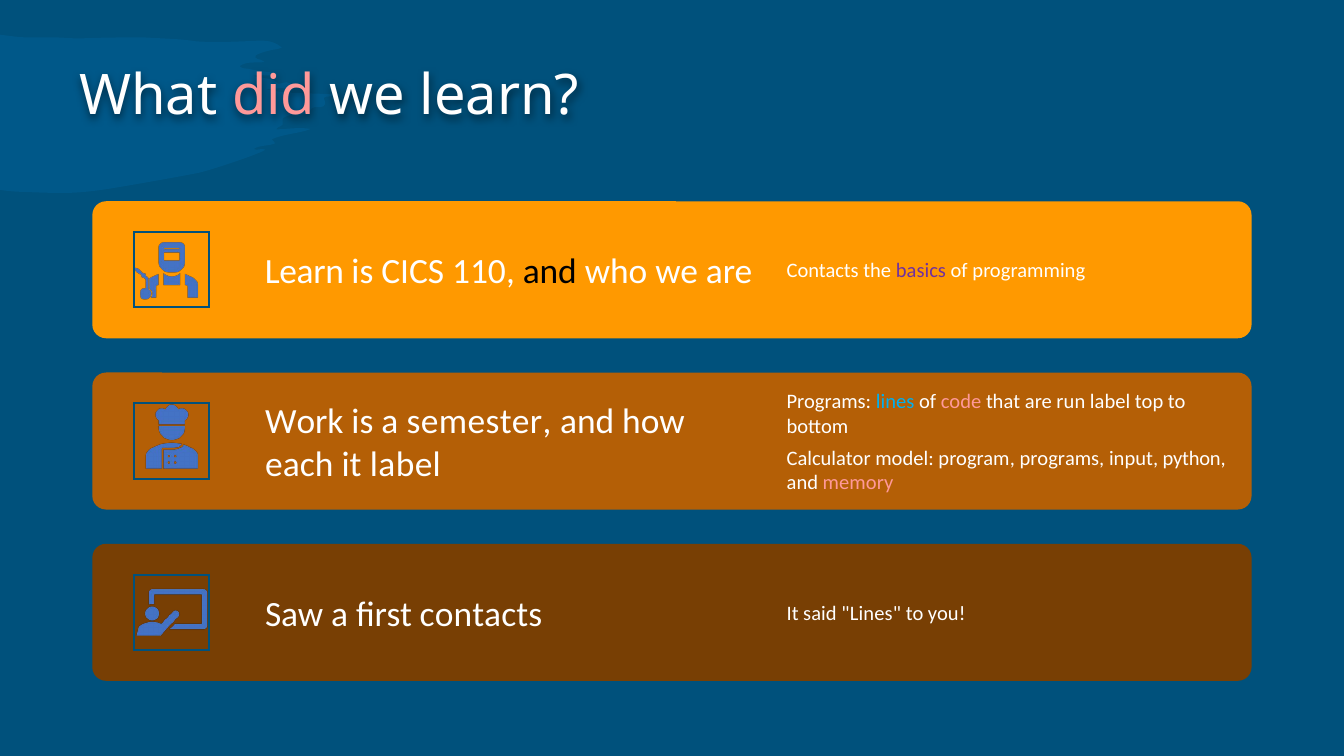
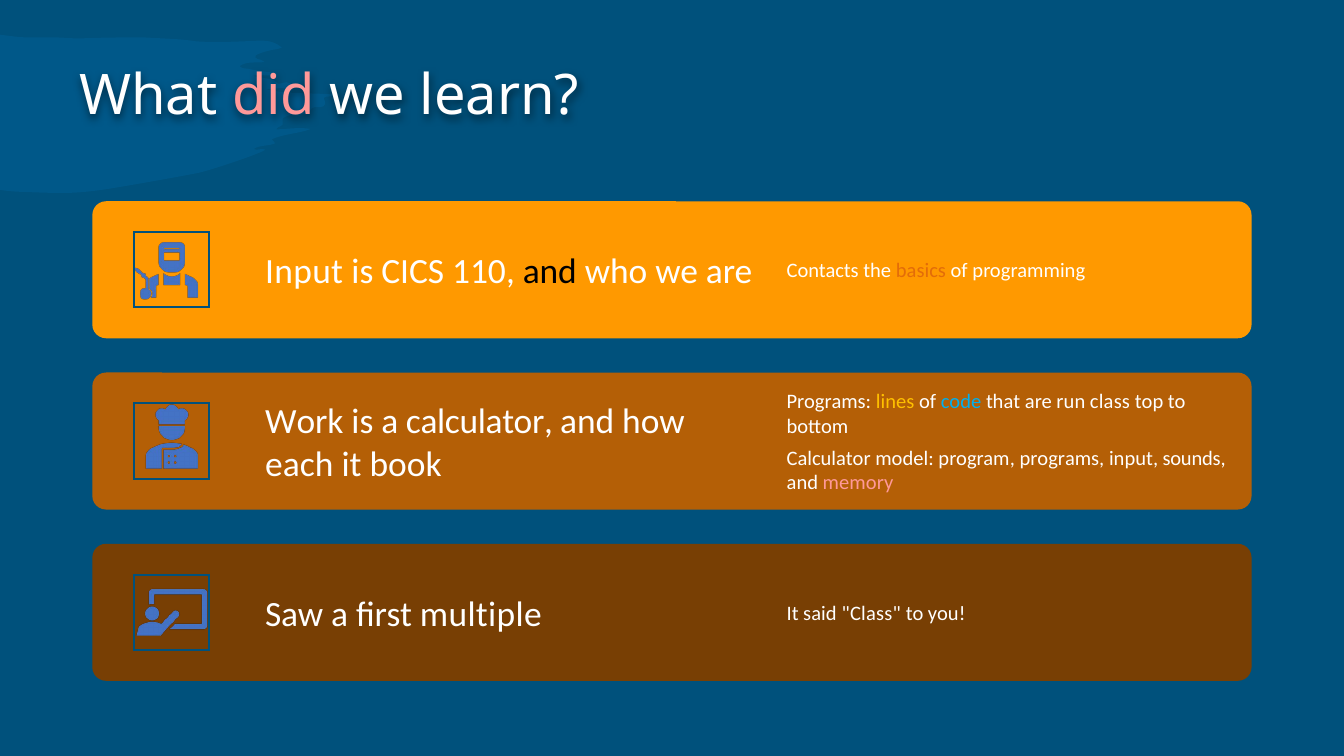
Learn at (304, 272): Learn -> Input
basics colour: purple -> orange
lines at (895, 402) colour: light blue -> yellow
code colour: pink -> light blue
run label: label -> class
a semester: semester -> calculator
python: python -> sounds
it label: label -> book
first contacts: contacts -> multiple
said Lines: Lines -> Class
